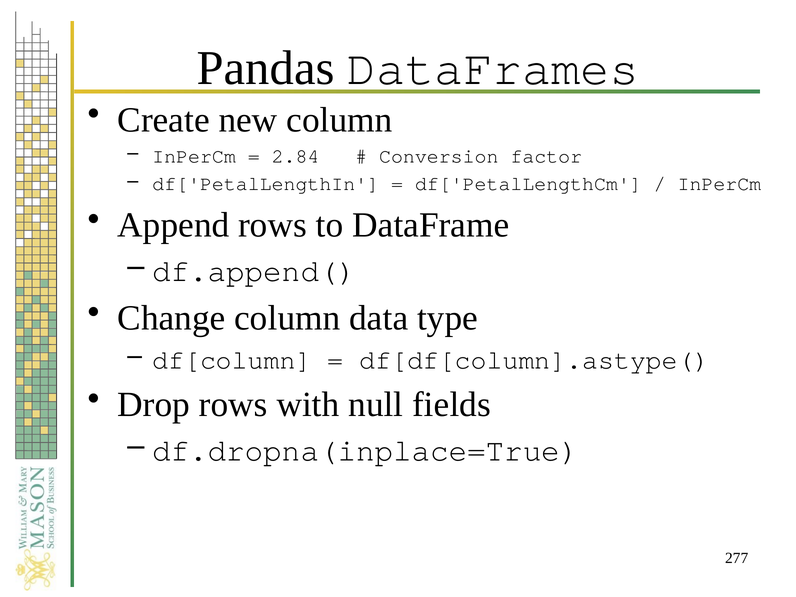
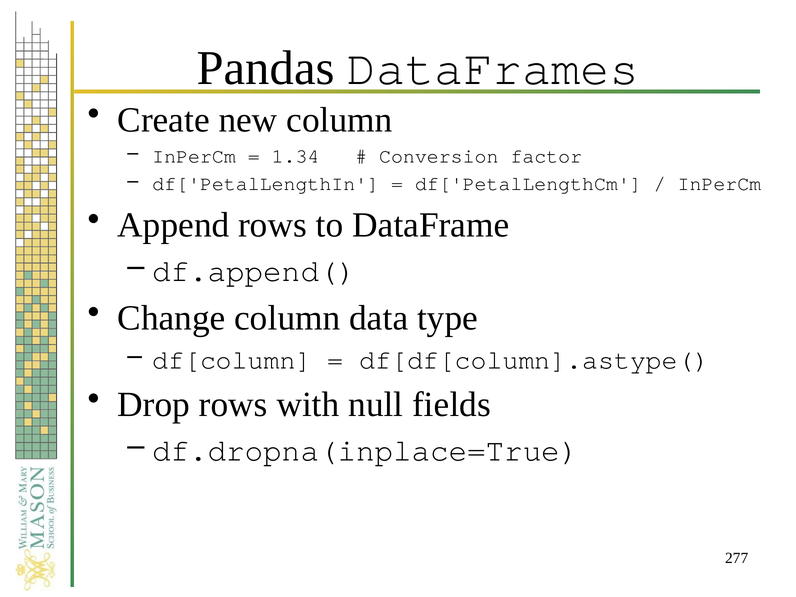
2.84: 2.84 -> 1.34
